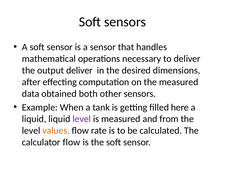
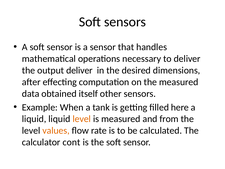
both: both -> itself
level at (82, 119) colour: purple -> orange
calculator flow: flow -> cont
